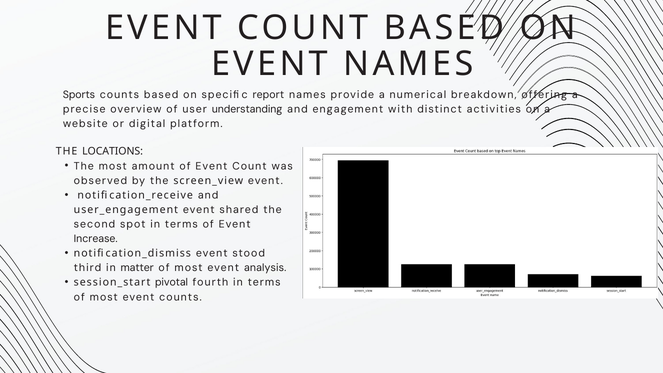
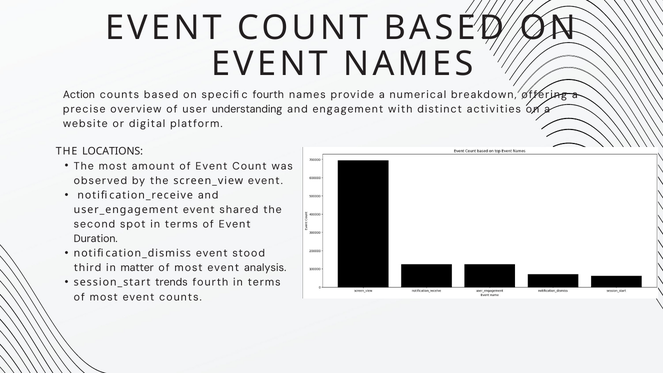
Sports: Sports -> Action
specific report: report -> fourth
Increase: Increase -> Duration
pivotal: pivotal -> trends
